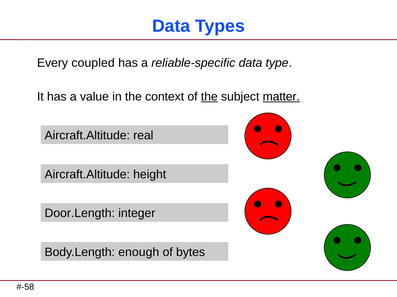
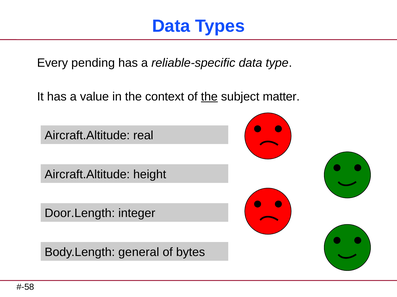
coupled: coupled -> pending
matter underline: present -> none
enough: enough -> general
